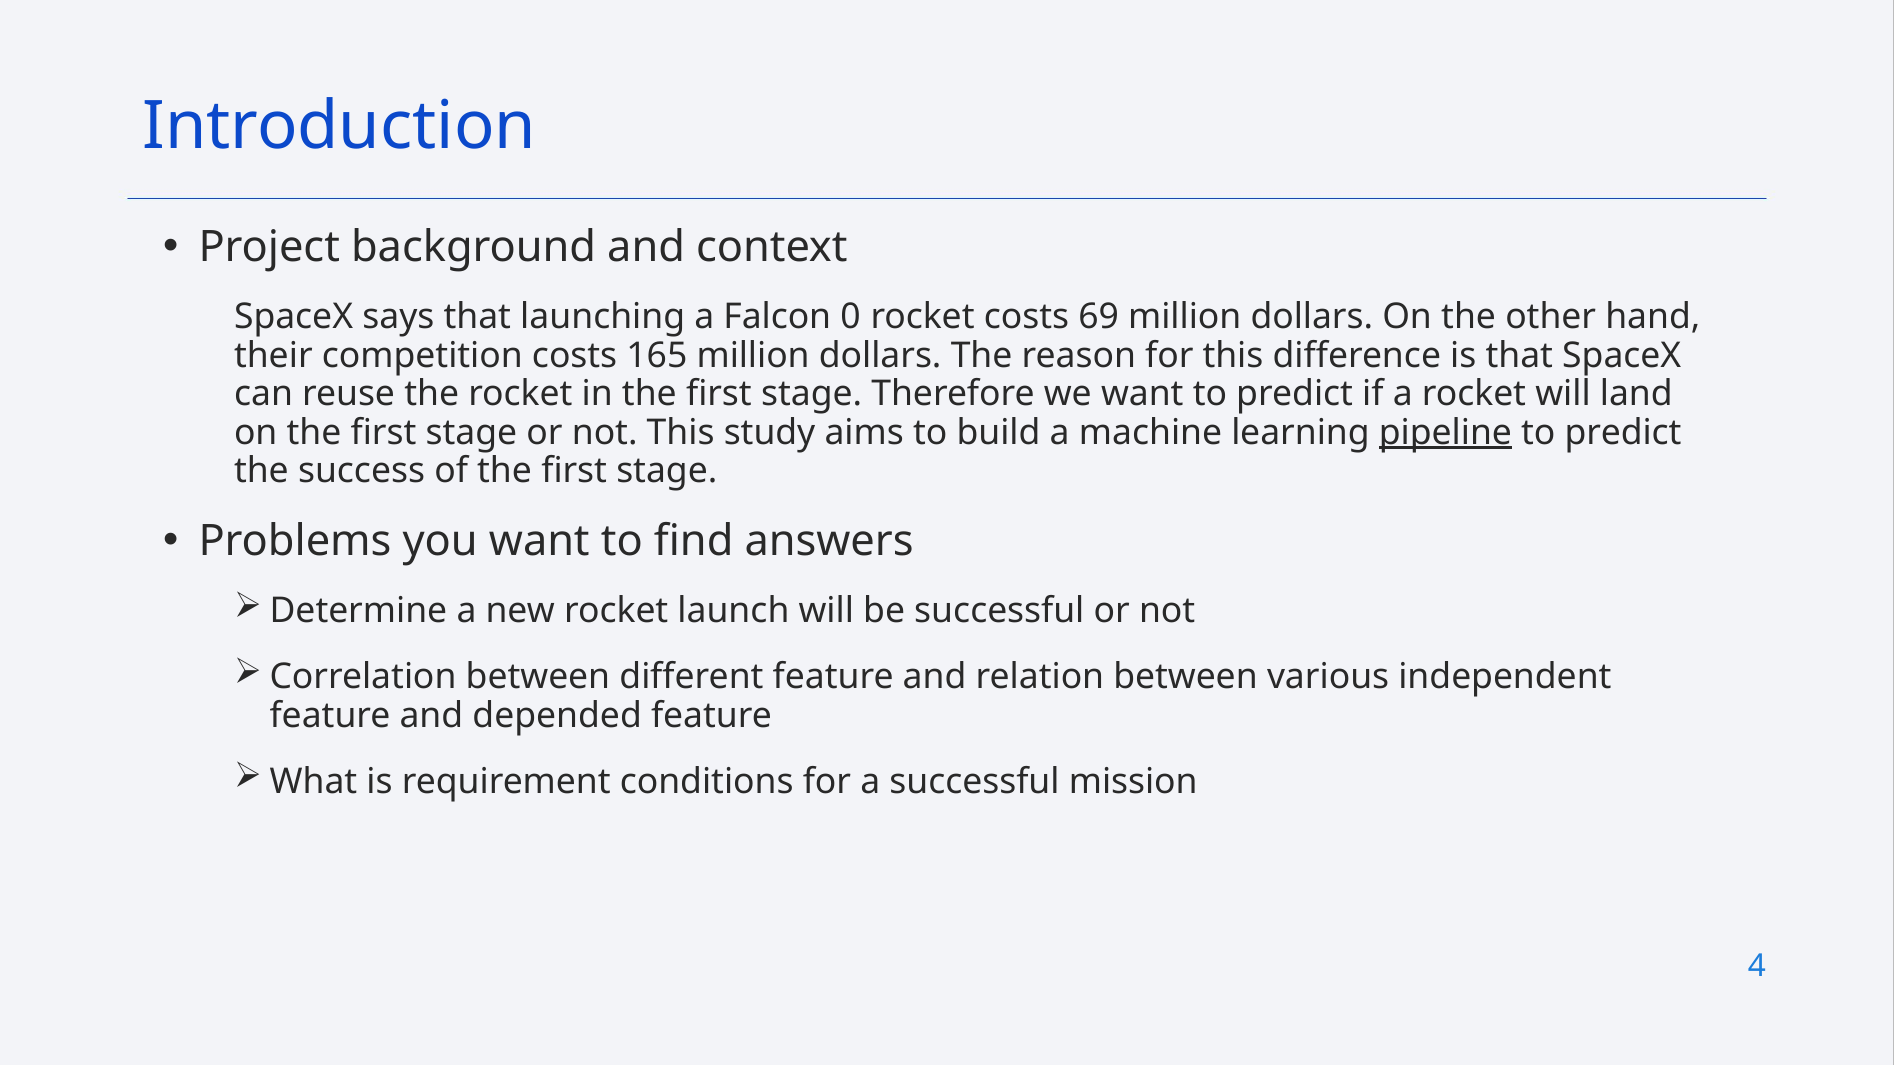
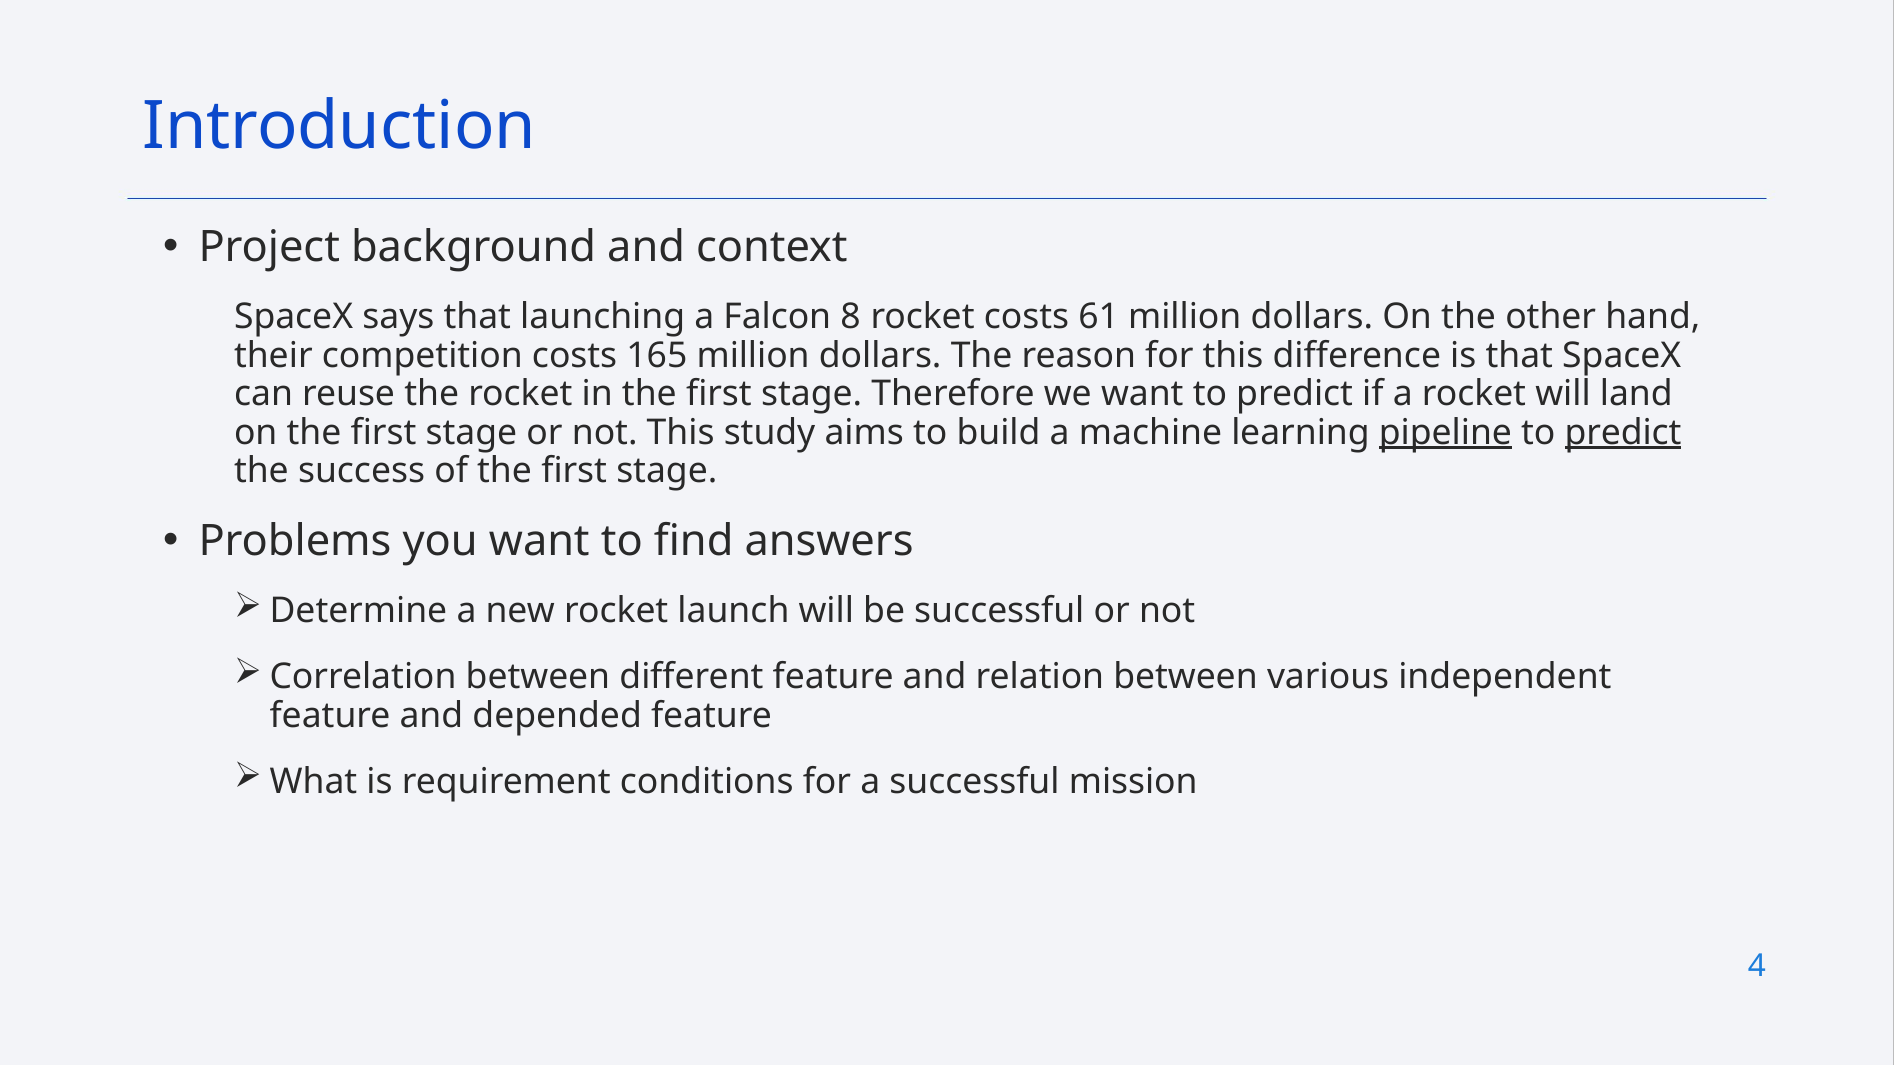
0: 0 -> 8
69: 69 -> 61
predict at (1623, 432) underline: none -> present
